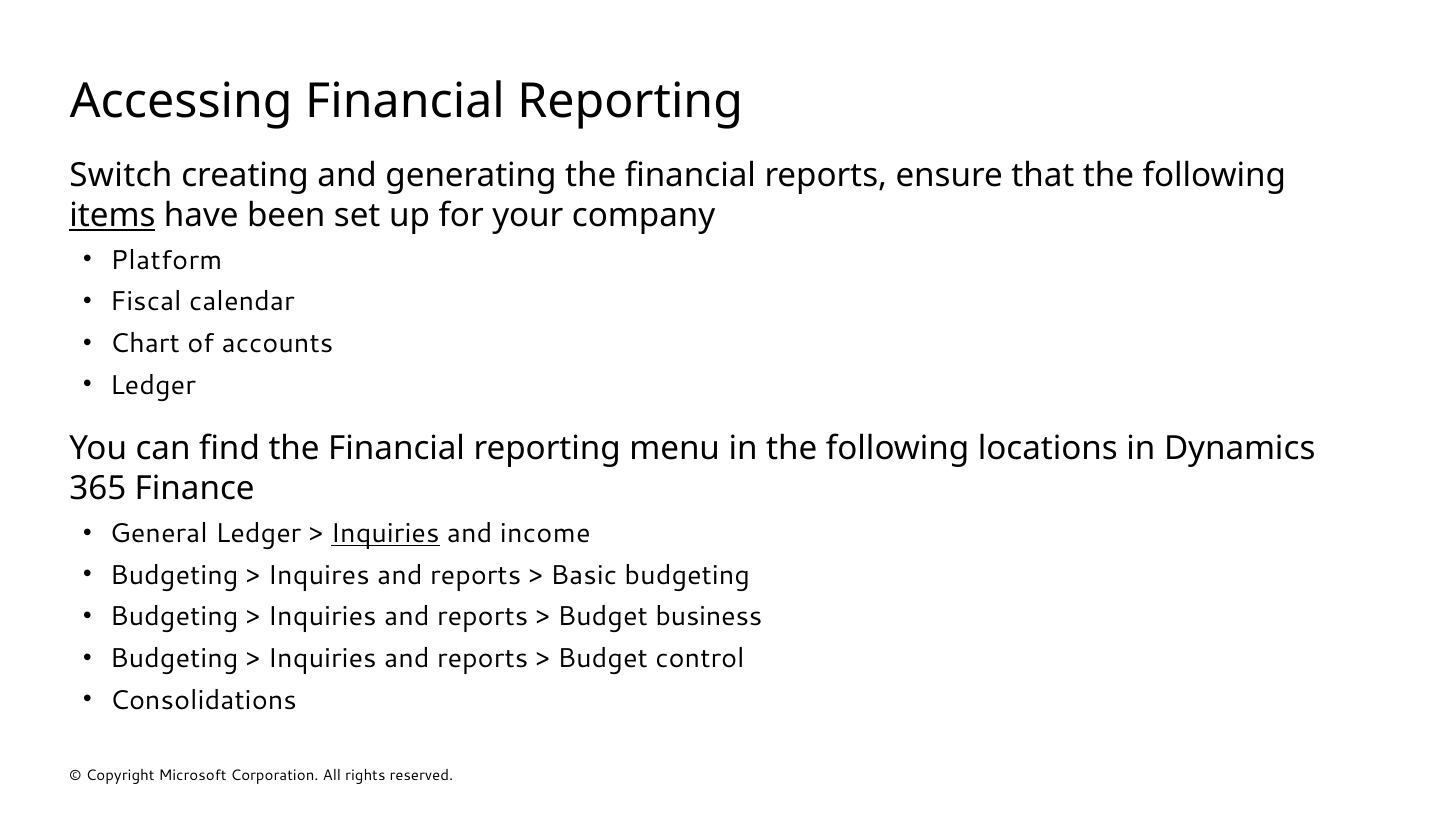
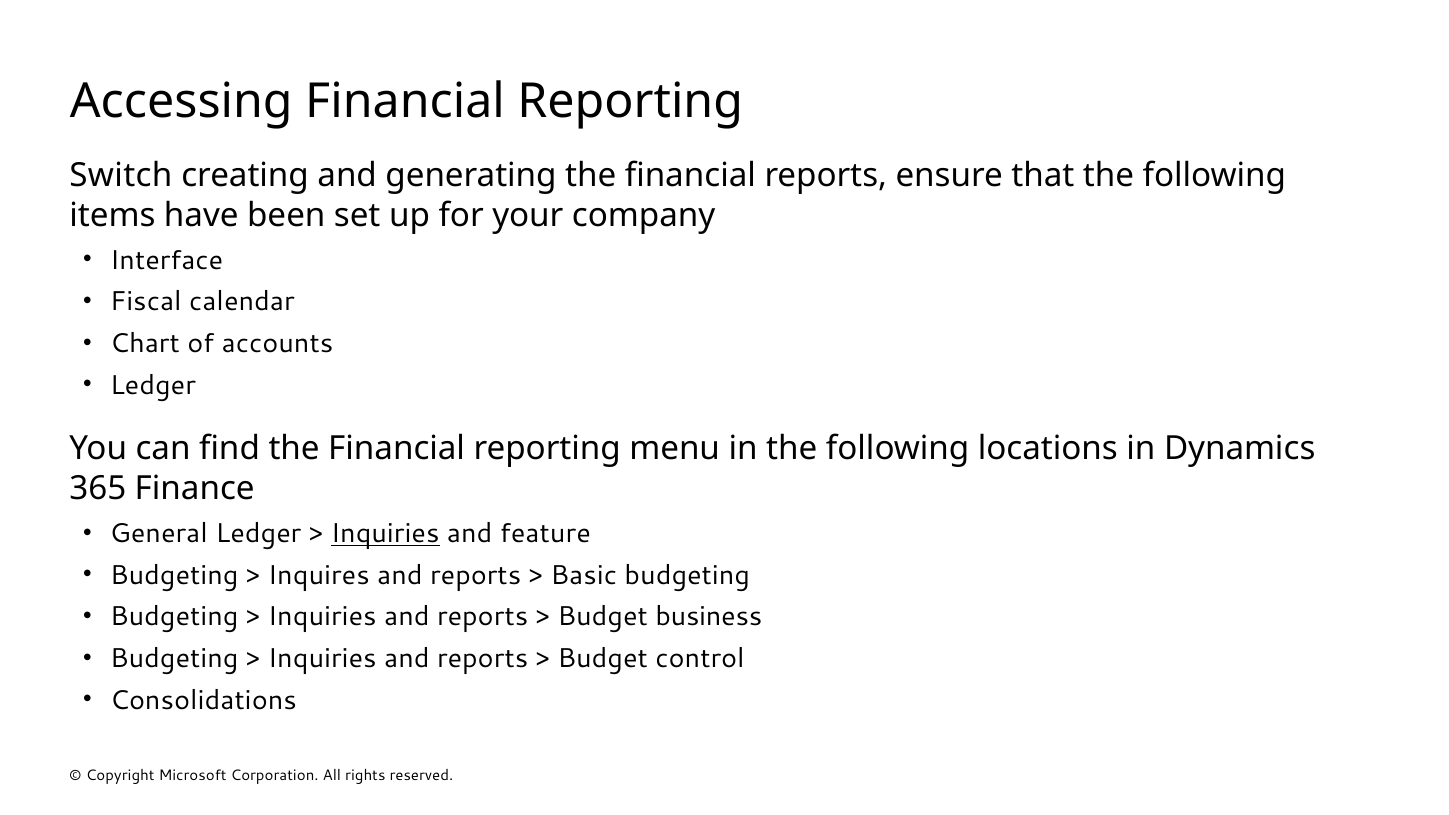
items underline: present -> none
Platform: Platform -> Interface
income: income -> feature
